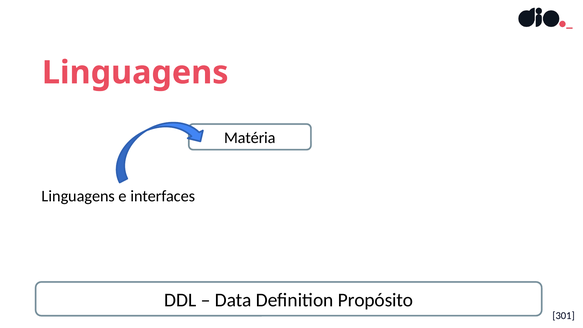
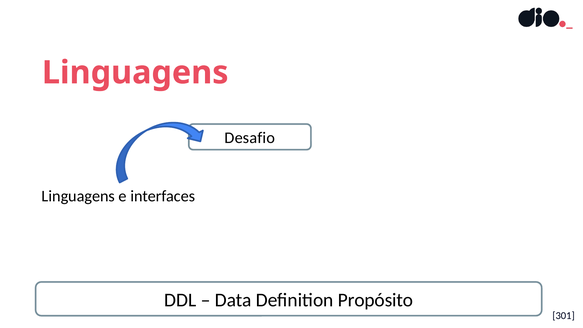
Matéria: Matéria -> Desafio
